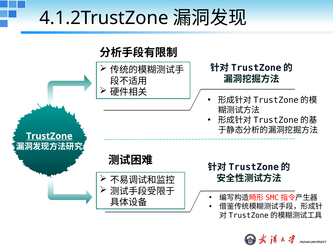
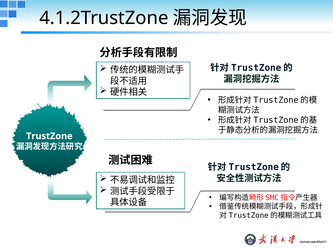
TrustZone underline: present -> none
